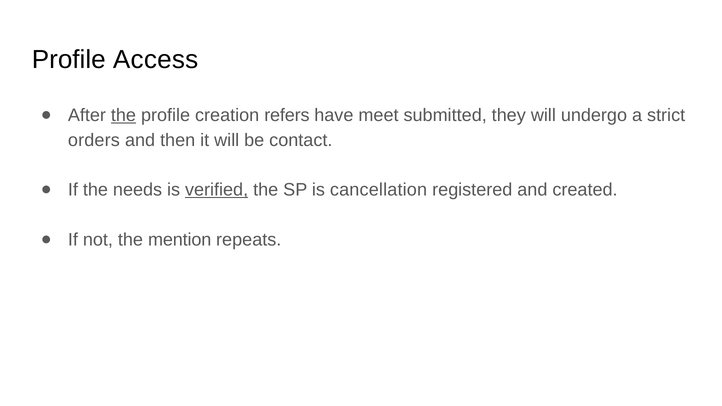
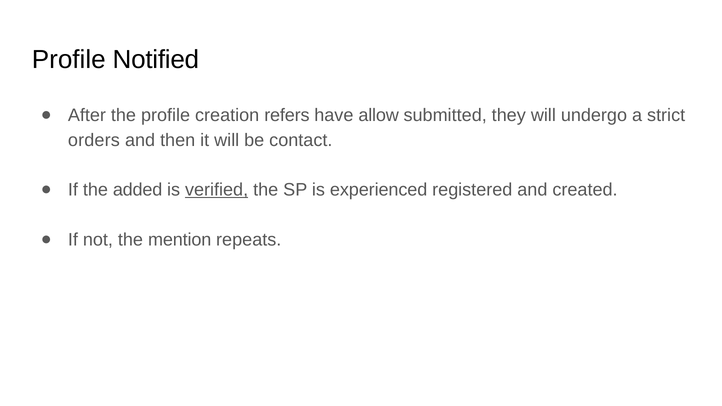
Access: Access -> Notified
the at (123, 115) underline: present -> none
meet: meet -> allow
needs: needs -> added
cancellation: cancellation -> experienced
